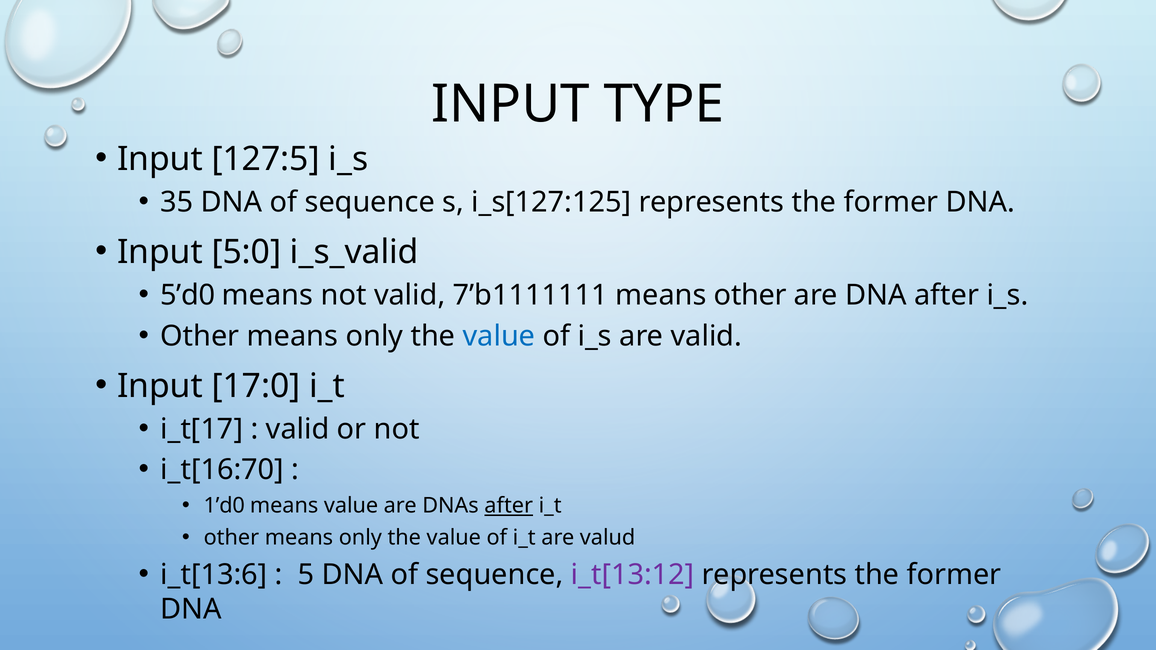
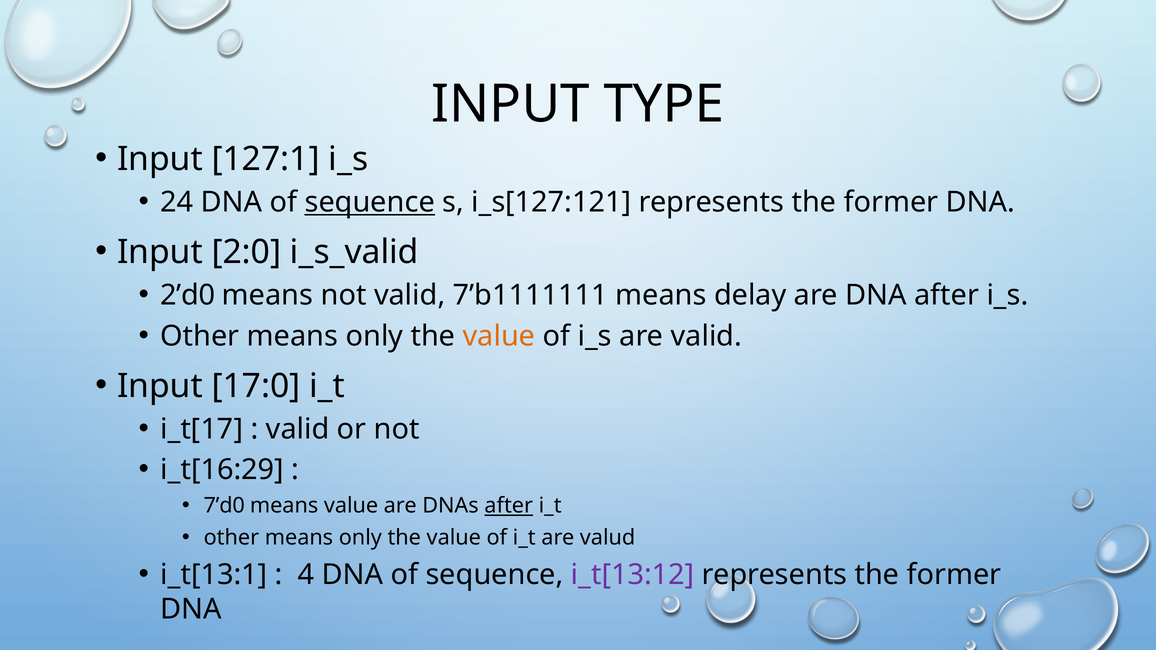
127:5: 127:5 -> 127:1
35: 35 -> 24
sequence at (370, 202) underline: none -> present
i_s[127:125: i_s[127:125 -> i_s[127:121
5:0: 5:0 -> 2:0
5’d0: 5’d0 -> 2’d0
means other: other -> delay
value at (499, 336) colour: blue -> orange
i_t[16:70: i_t[16:70 -> i_t[16:29
1’d0: 1’d0 -> 7’d0
i_t[13:6: i_t[13:6 -> i_t[13:1
5: 5 -> 4
